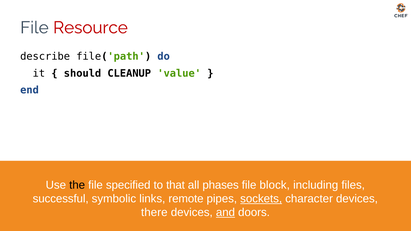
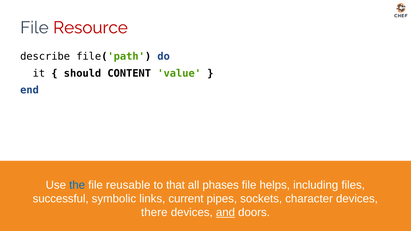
CLEANUP: CLEANUP -> CONTENT
the colour: black -> blue
specified: specified -> reusable
block: block -> helps
remote: remote -> current
sockets underline: present -> none
